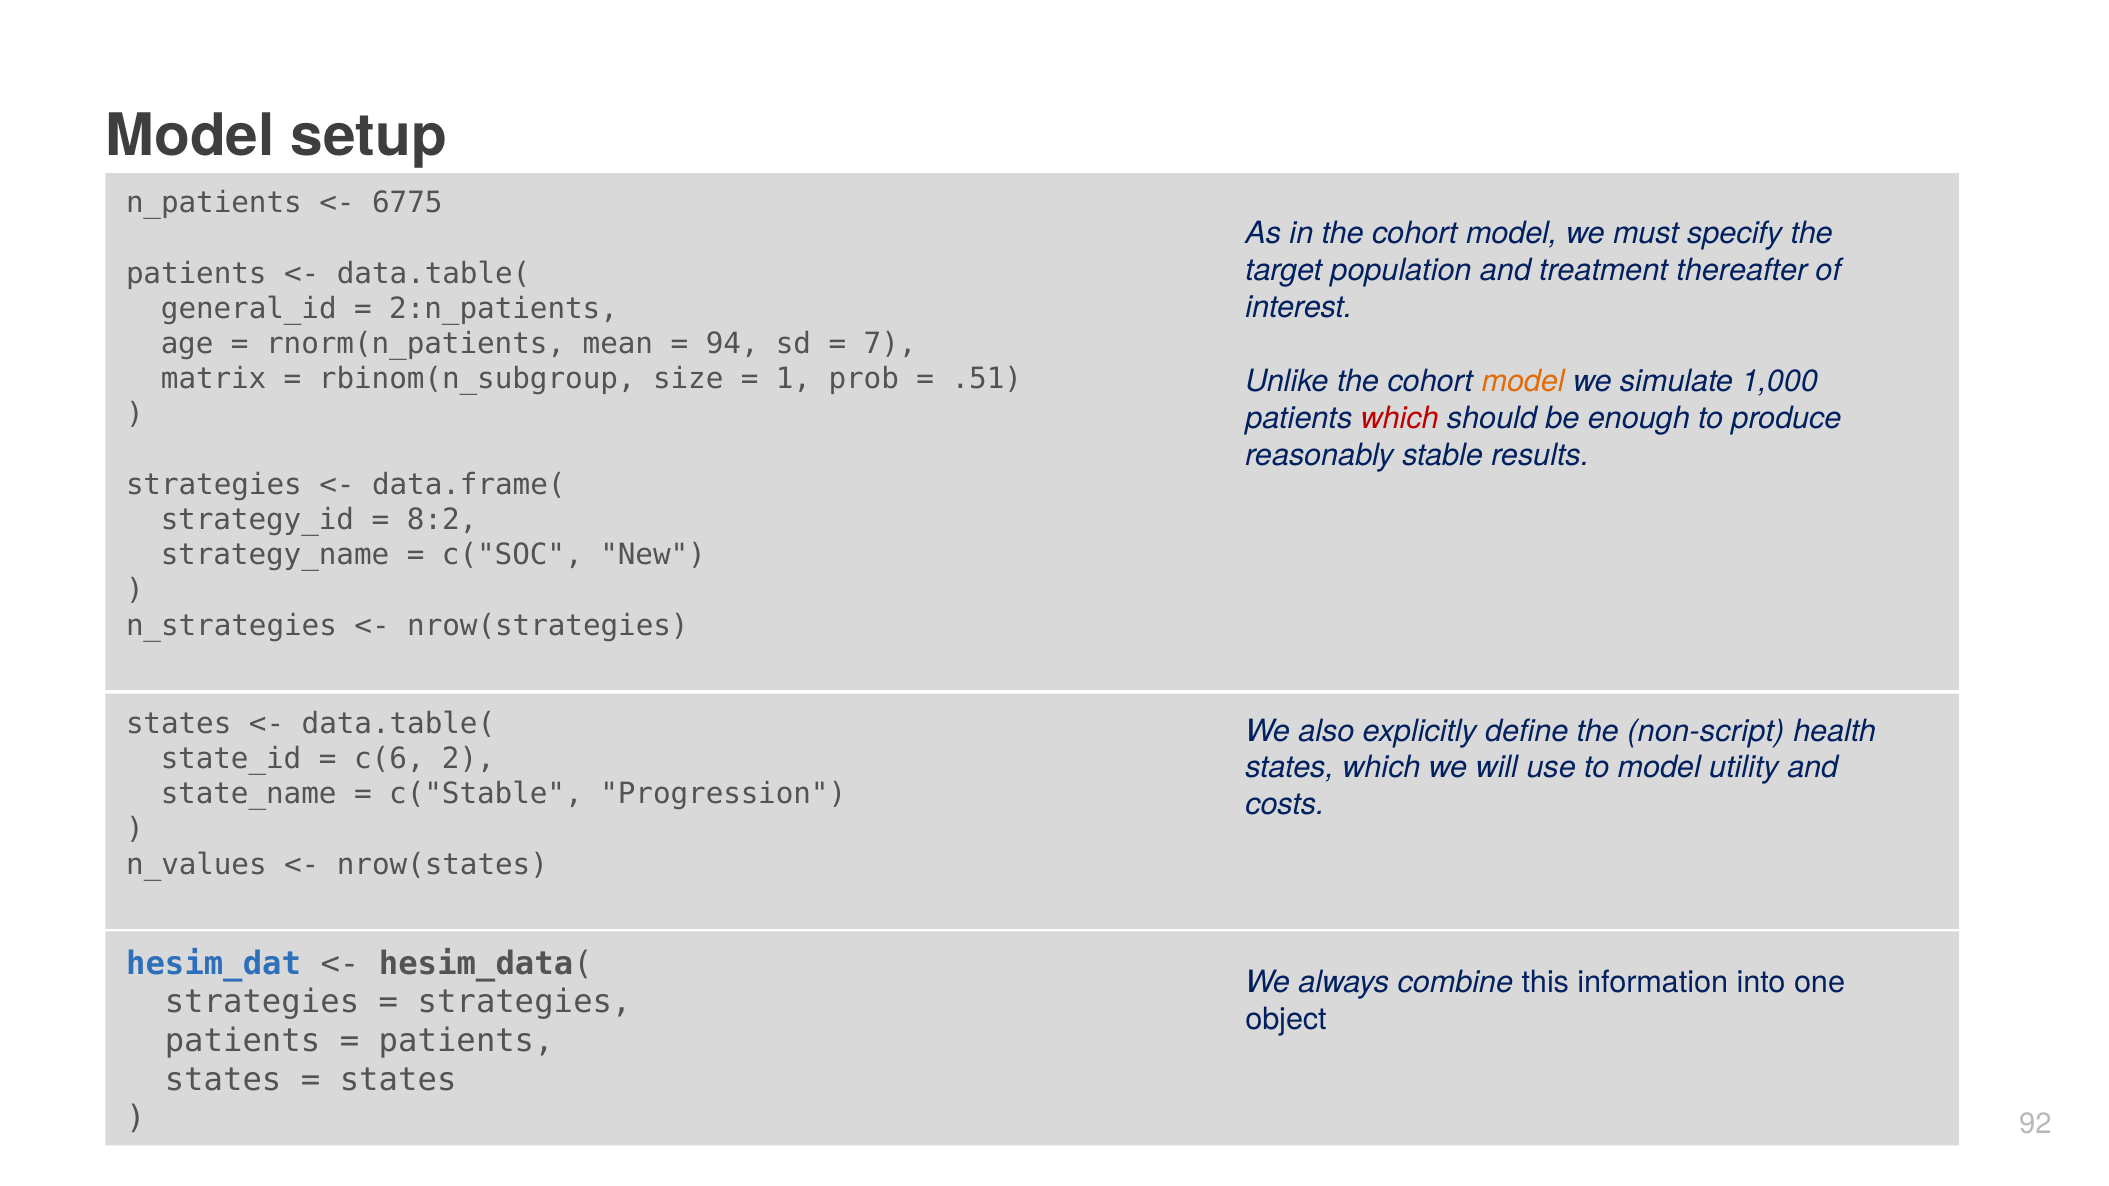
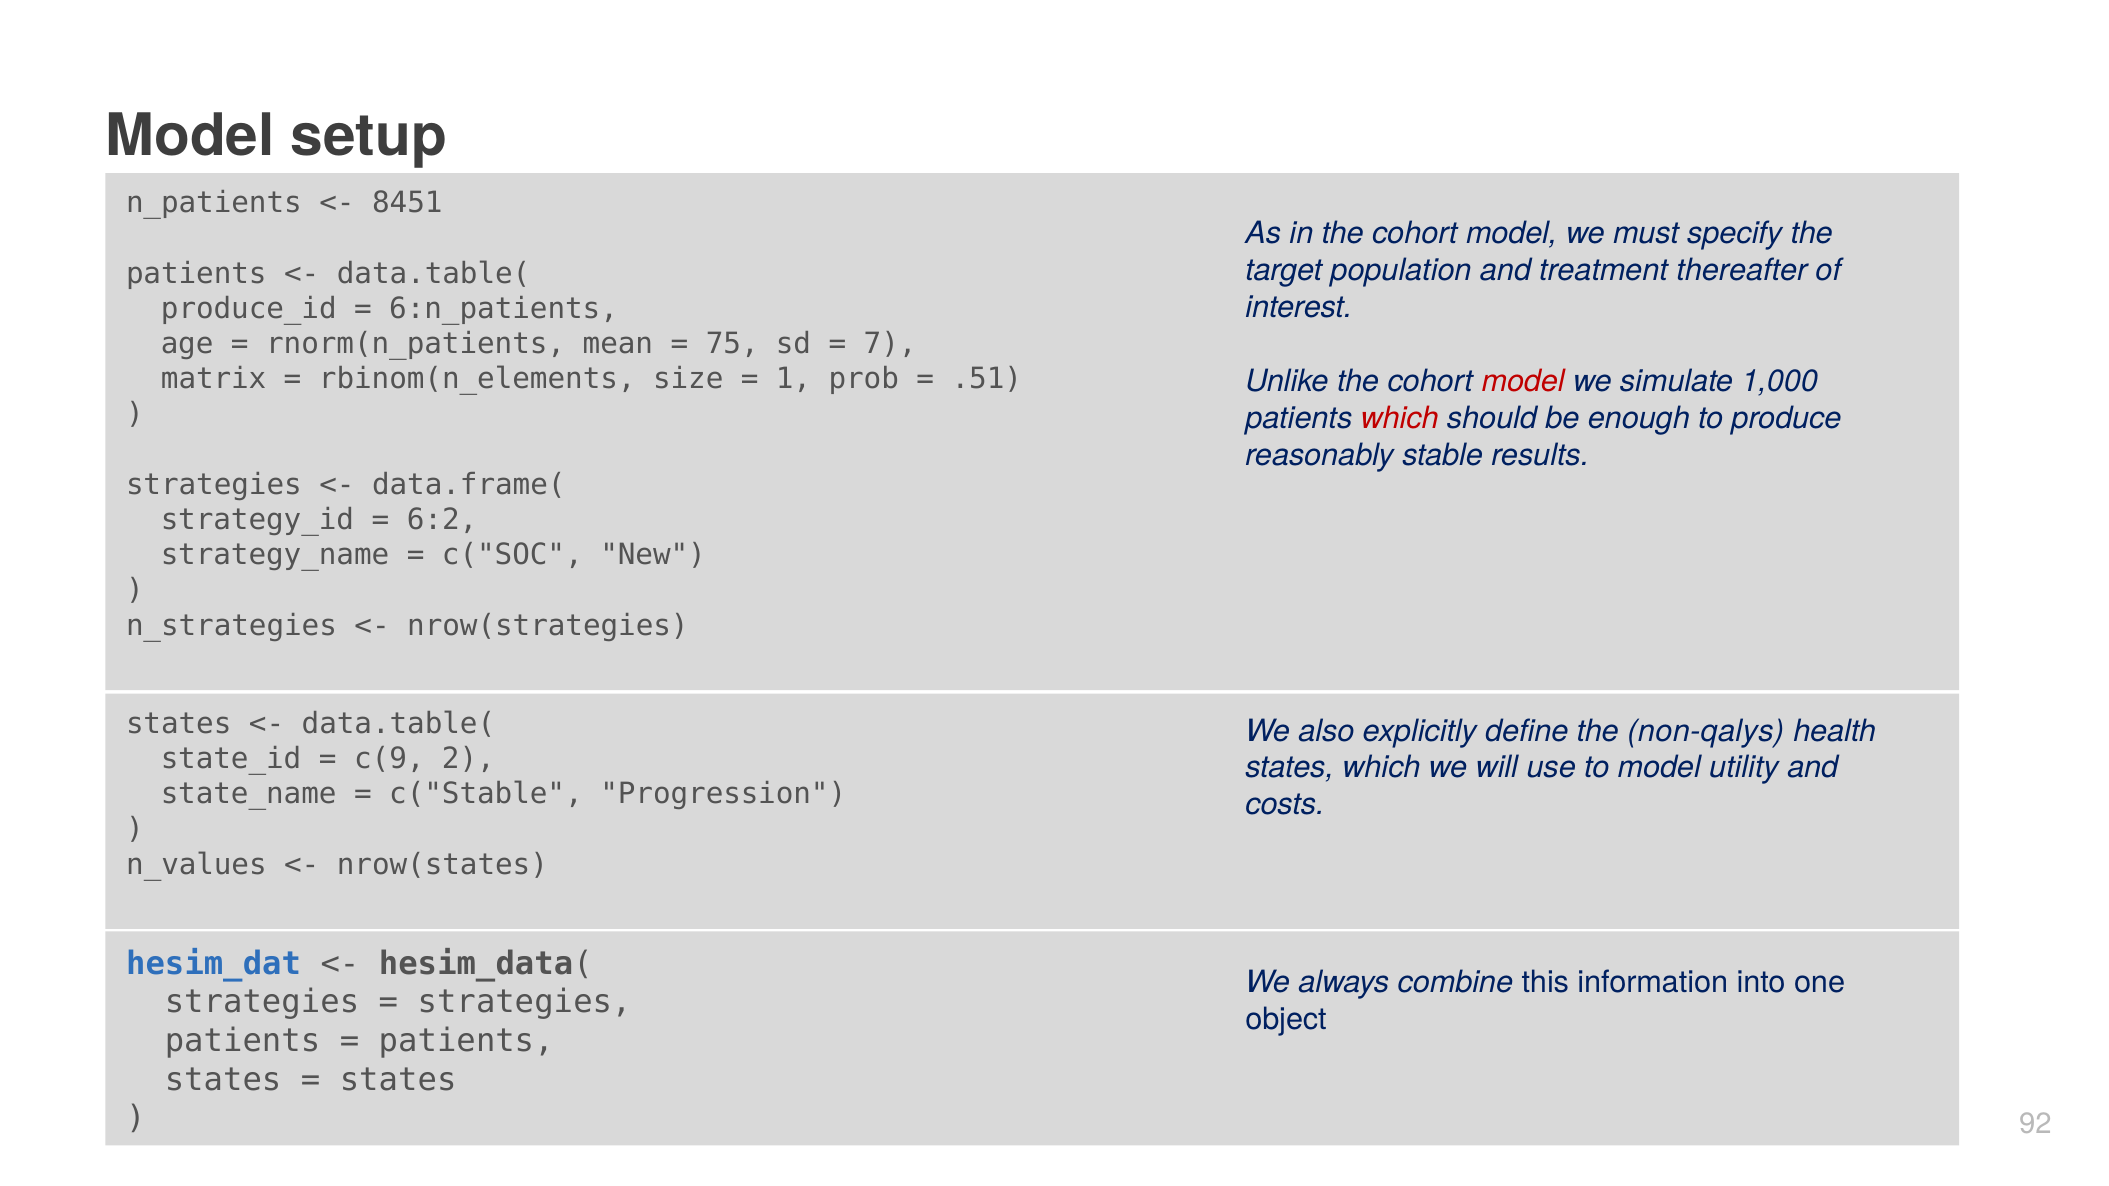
6775: 6775 -> 8451
general_id: general_id -> produce_id
2:n_patients: 2:n_patients -> 6:n_patients
94: 94 -> 75
rbinom(n_subgroup: rbinom(n_subgroup -> rbinom(n_elements
model at (1523, 381) colour: orange -> red
8:2: 8:2 -> 6:2
non-script: non-script -> non-qalys
c(6: c(6 -> c(9
